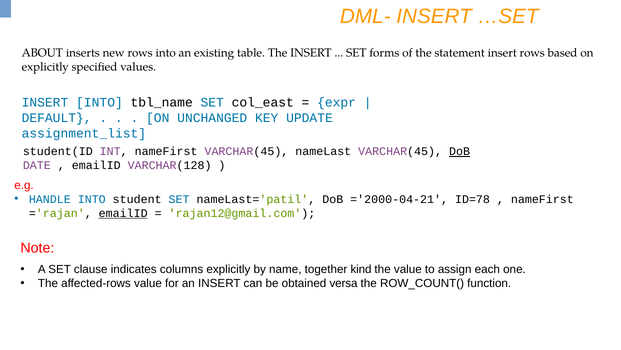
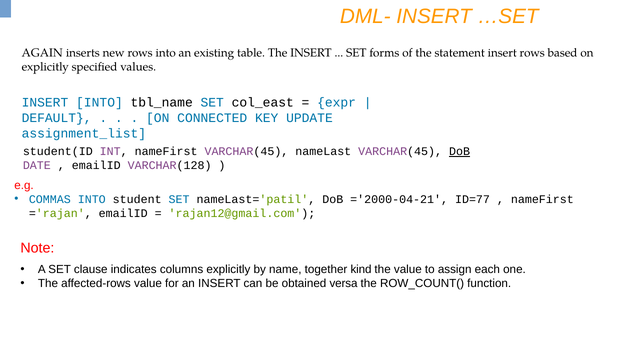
ABOUT: ABOUT -> AGAIN
UNCHANGED: UNCHANGED -> CONNECTED
HANDLE: HANDLE -> COMMAS
ID=78: ID=78 -> ID=77
emailID at (123, 213) underline: present -> none
